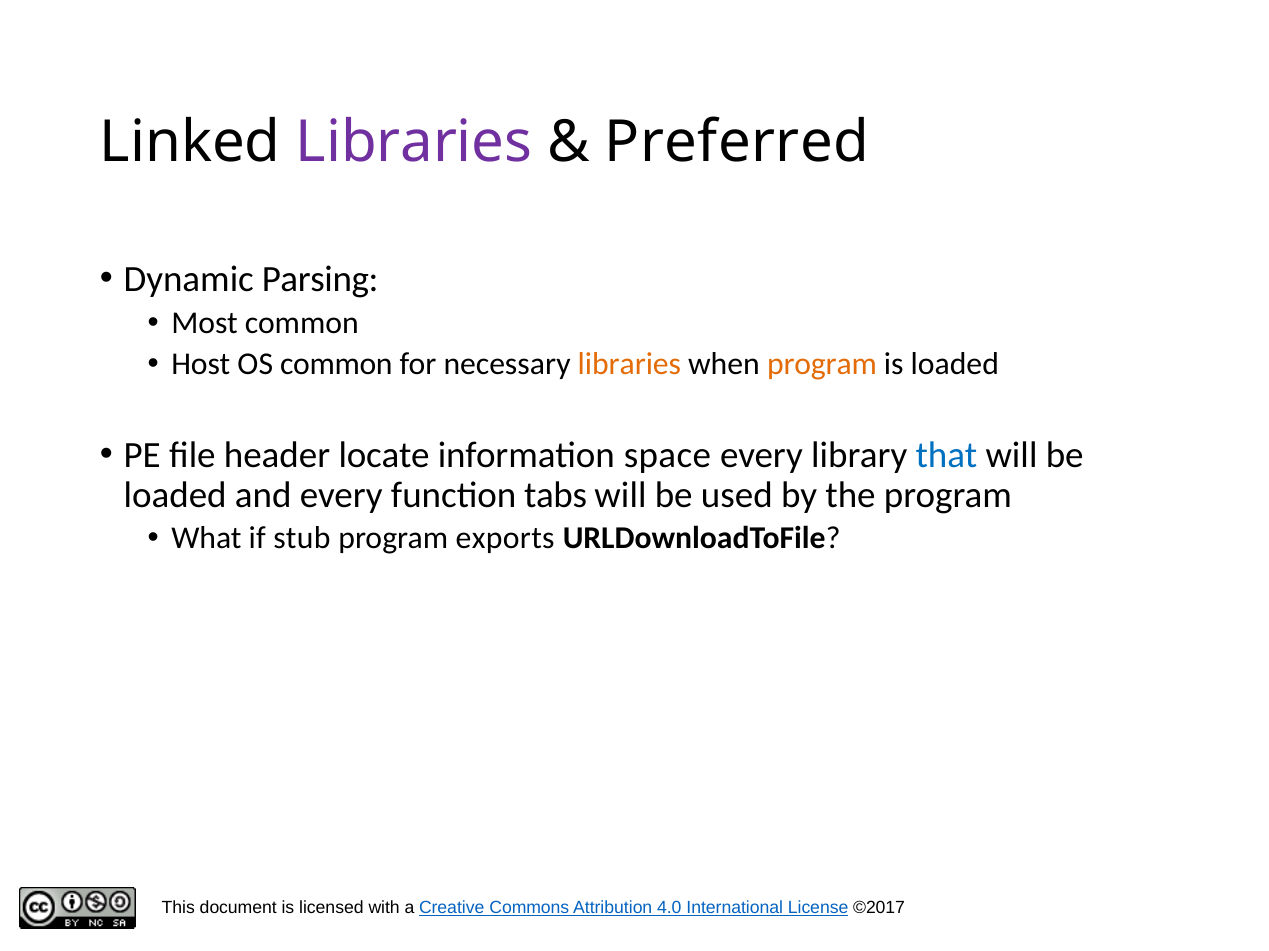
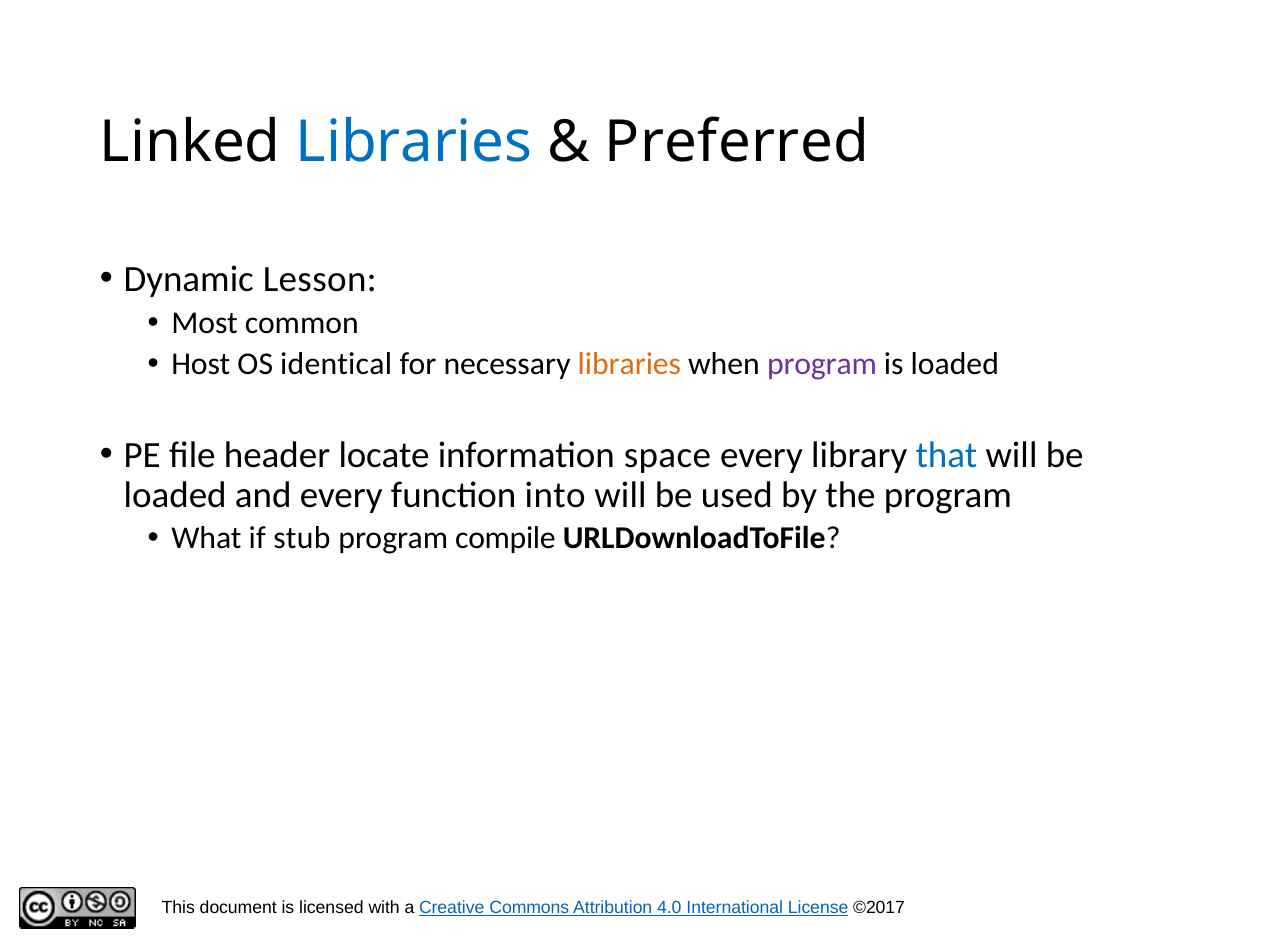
Libraries at (414, 142) colour: purple -> blue
Parsing: Parsing -> Lesson
OS common: common -> identical
program at (822, 364) colour: orange -> purple
tabs: tabs -> into
exports: exports -> compile
